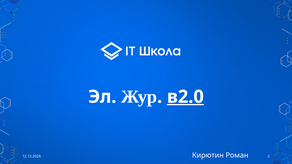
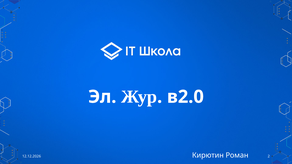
в2.0 underline: present -> none
